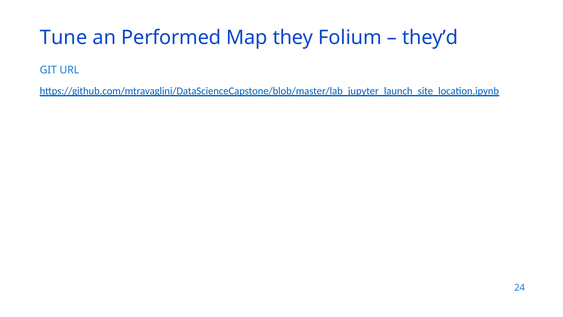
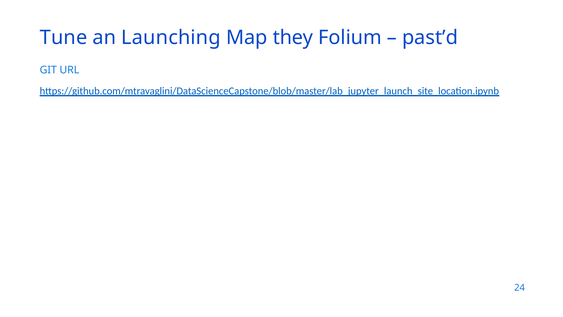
Performed: Performed -> Launching
they’d: they’d -> past’d
